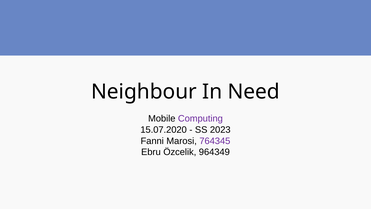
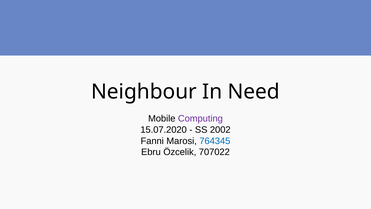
2023: 2023 -> 2002
764345 colour: purple -> blue
964349: 964349 -> 707022
